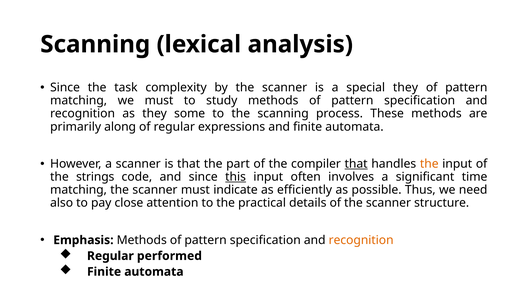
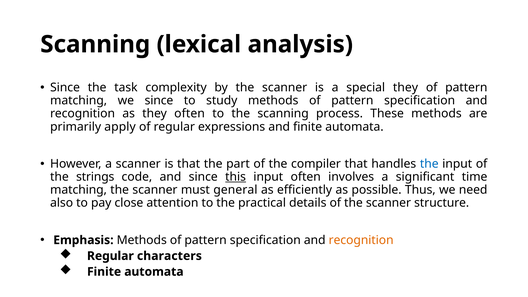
we must: must -> since
they some: some -> often
along: along -> apply
that at (356, 164) underline: present -> none
the at (429, 164) colour: orange -> blue
indicate: indicate -> general
performed: performed -> characters
